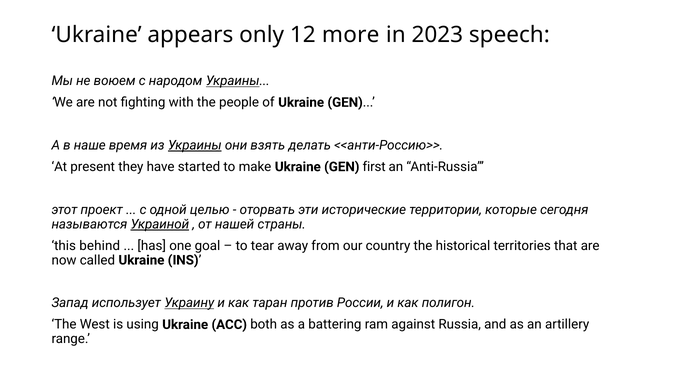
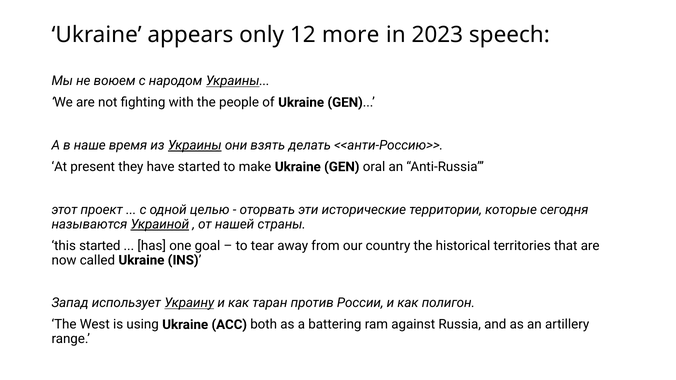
first: first -> oral
this behind: behind -> started
